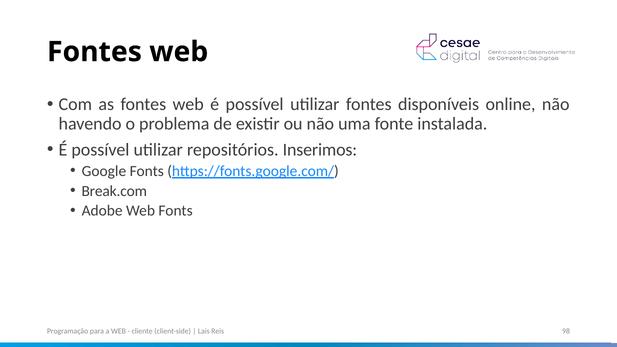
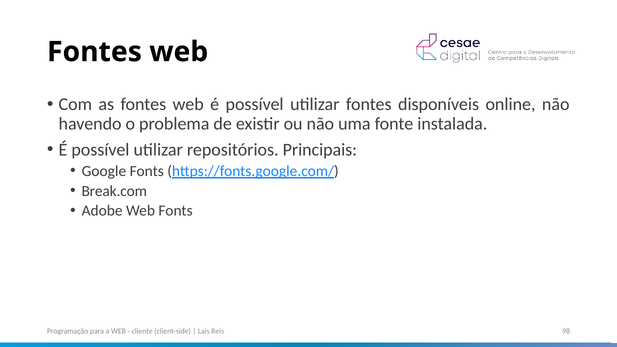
Inserimos: Inserimos -> Principais
